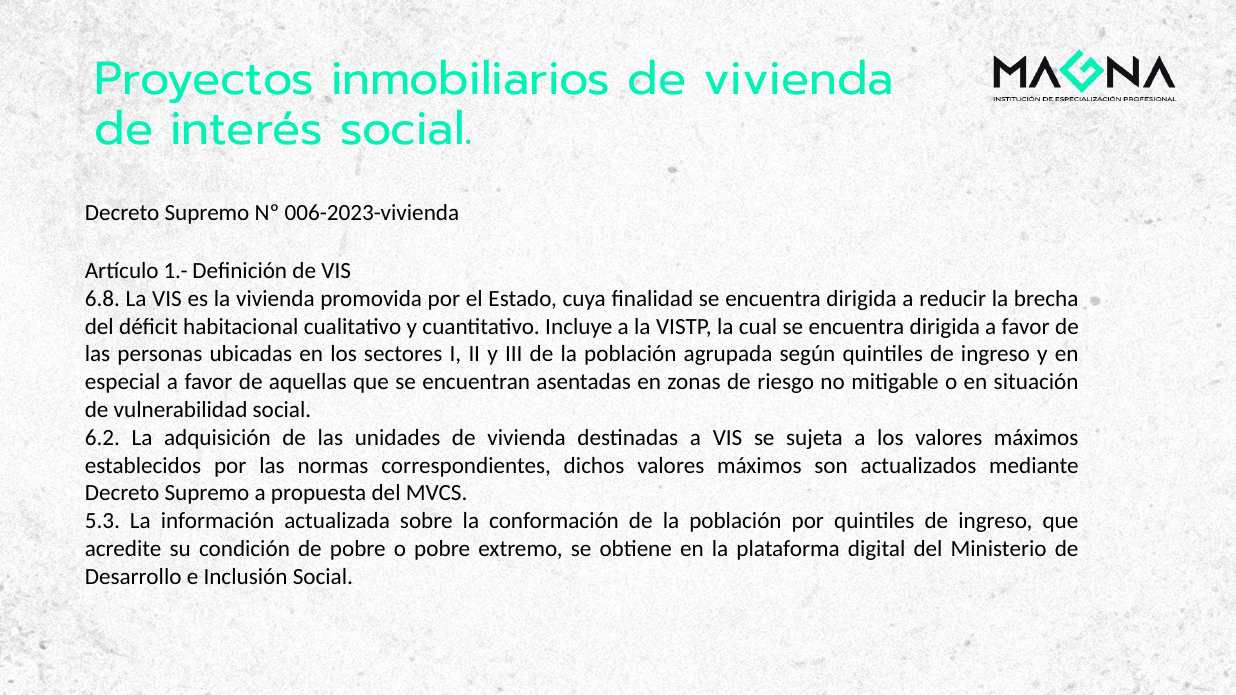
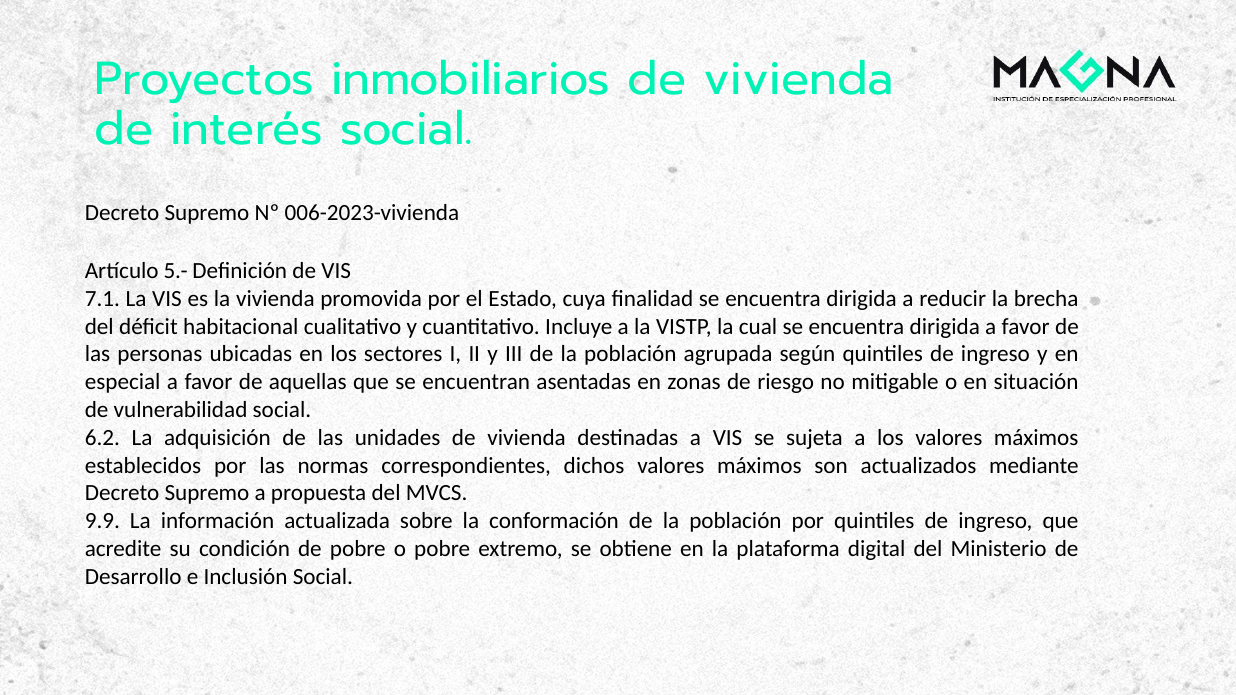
1.-: 1.- -> 5.-
6.8: 6.8 -> 7.1
5.3: 5.3 -> 9.9
